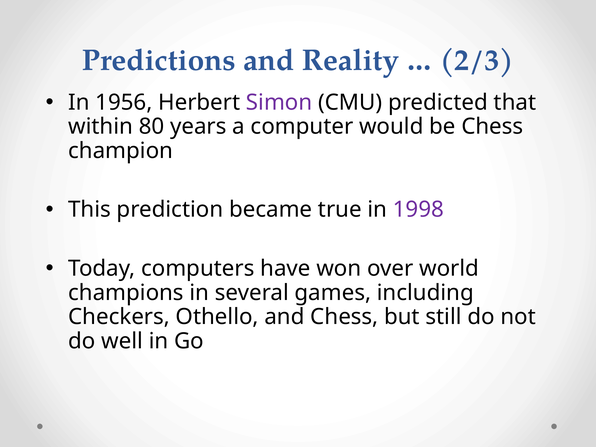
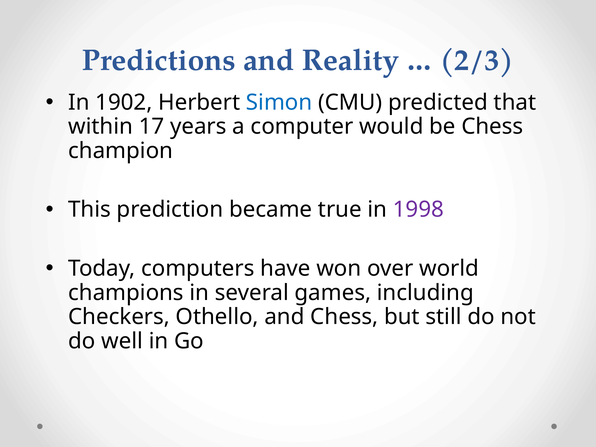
1956: 1956 -> 1902
Simon colour: purple -> blue
80: 80 -> 17
